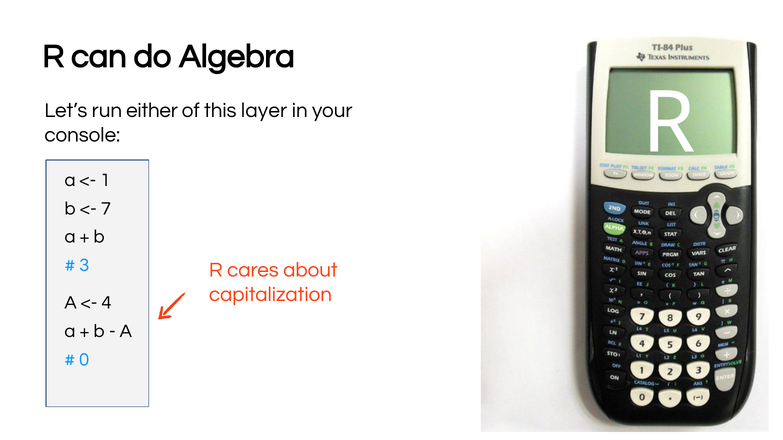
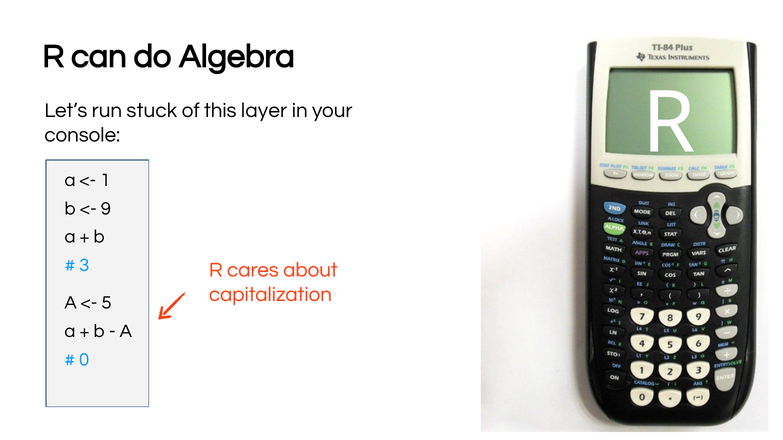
either: either -> stuck
7: 7 -> 9
4: 4 -> 5
